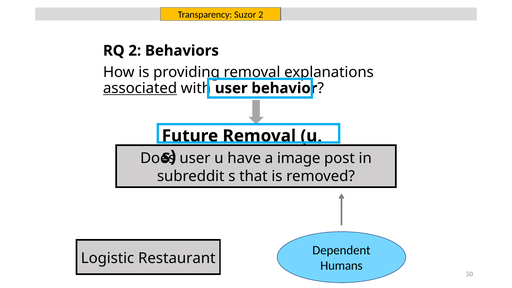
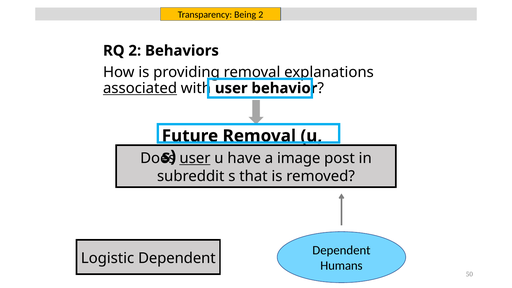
Suzor: Suzor -> Being
user at (195, 158) underline: none -> present
Logistic Restaurant: Restaurant -> Dependent
